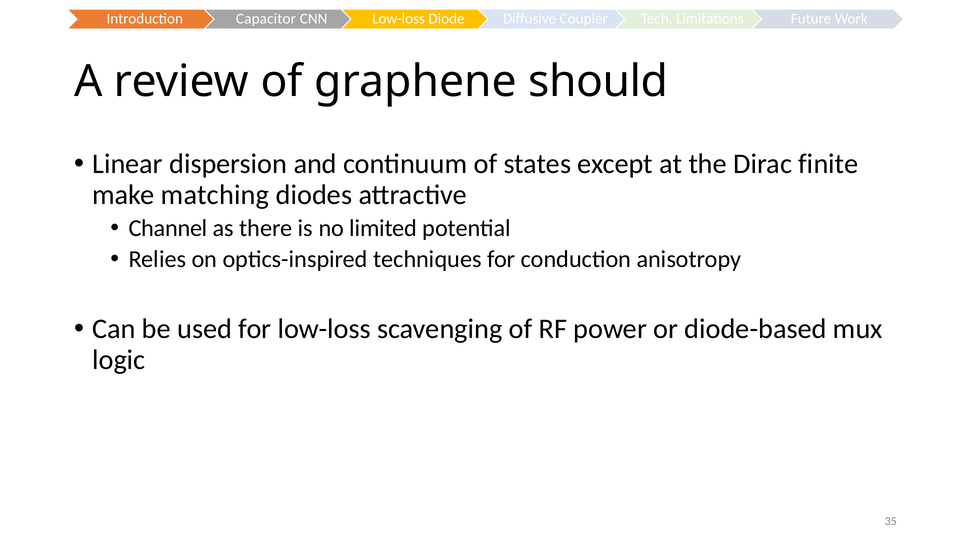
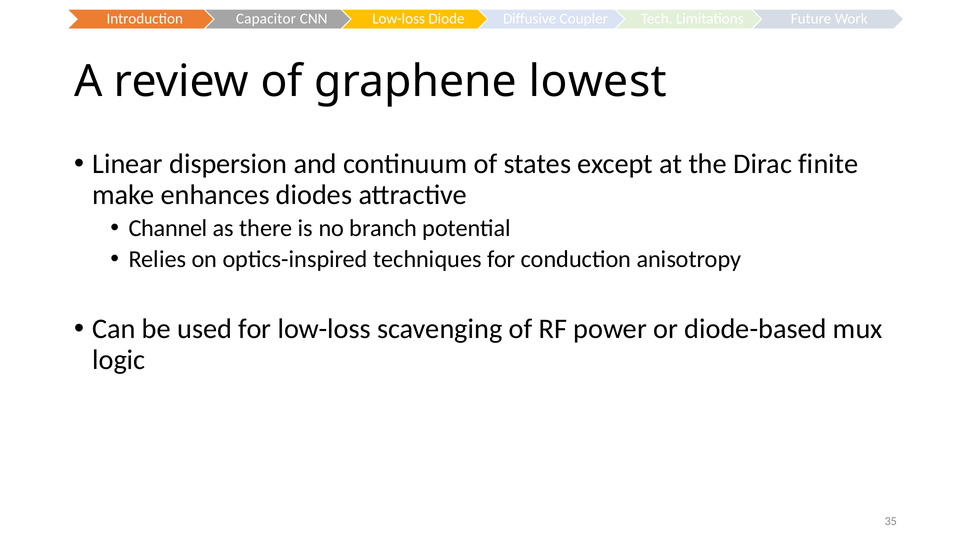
should: should -> lowest
matching: matching -> enhances
limited: limited -> branch
